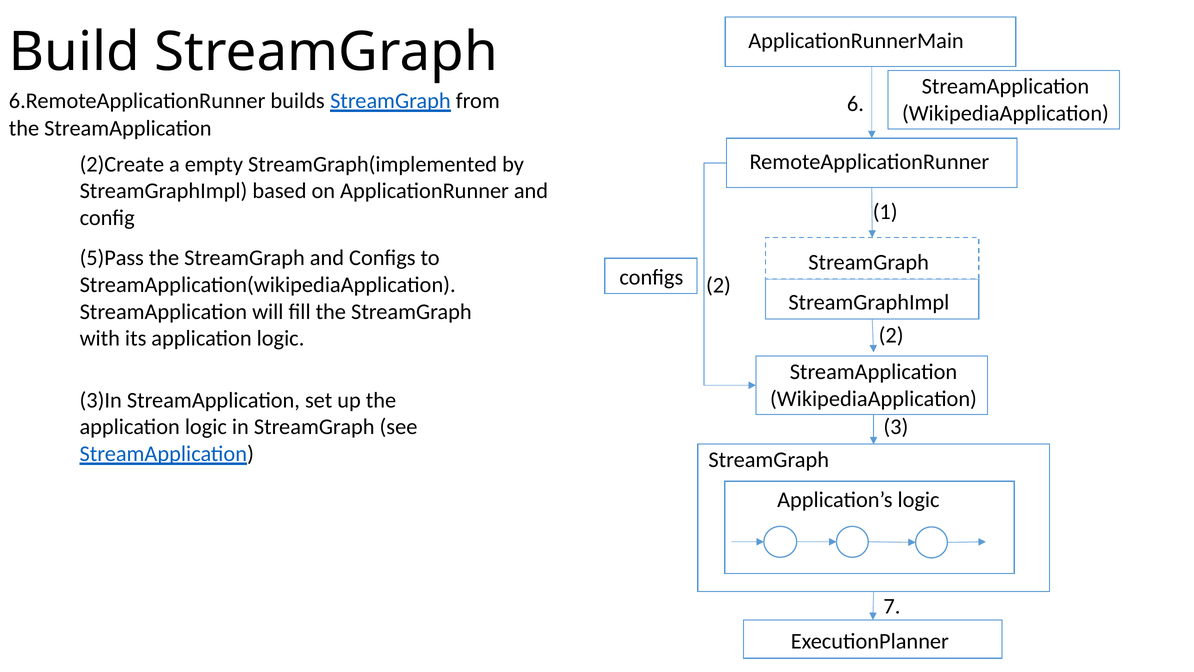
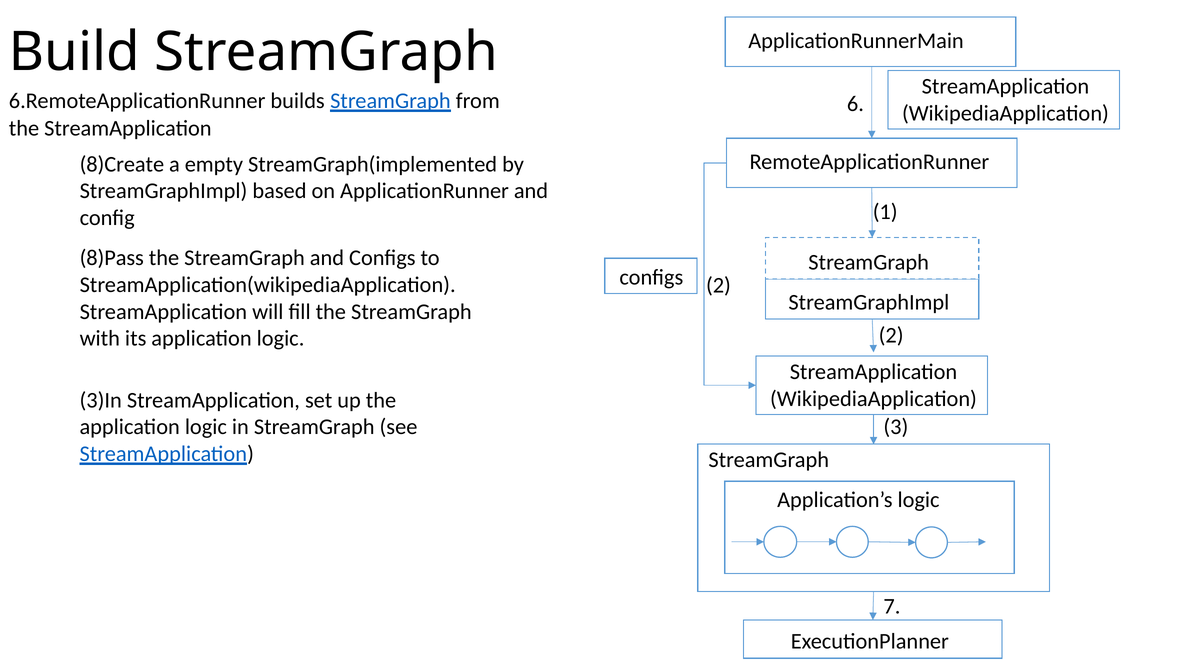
2)Create: 2)Create -> 8)Create
5)Pass: 5)Pass -> 8)Pass
